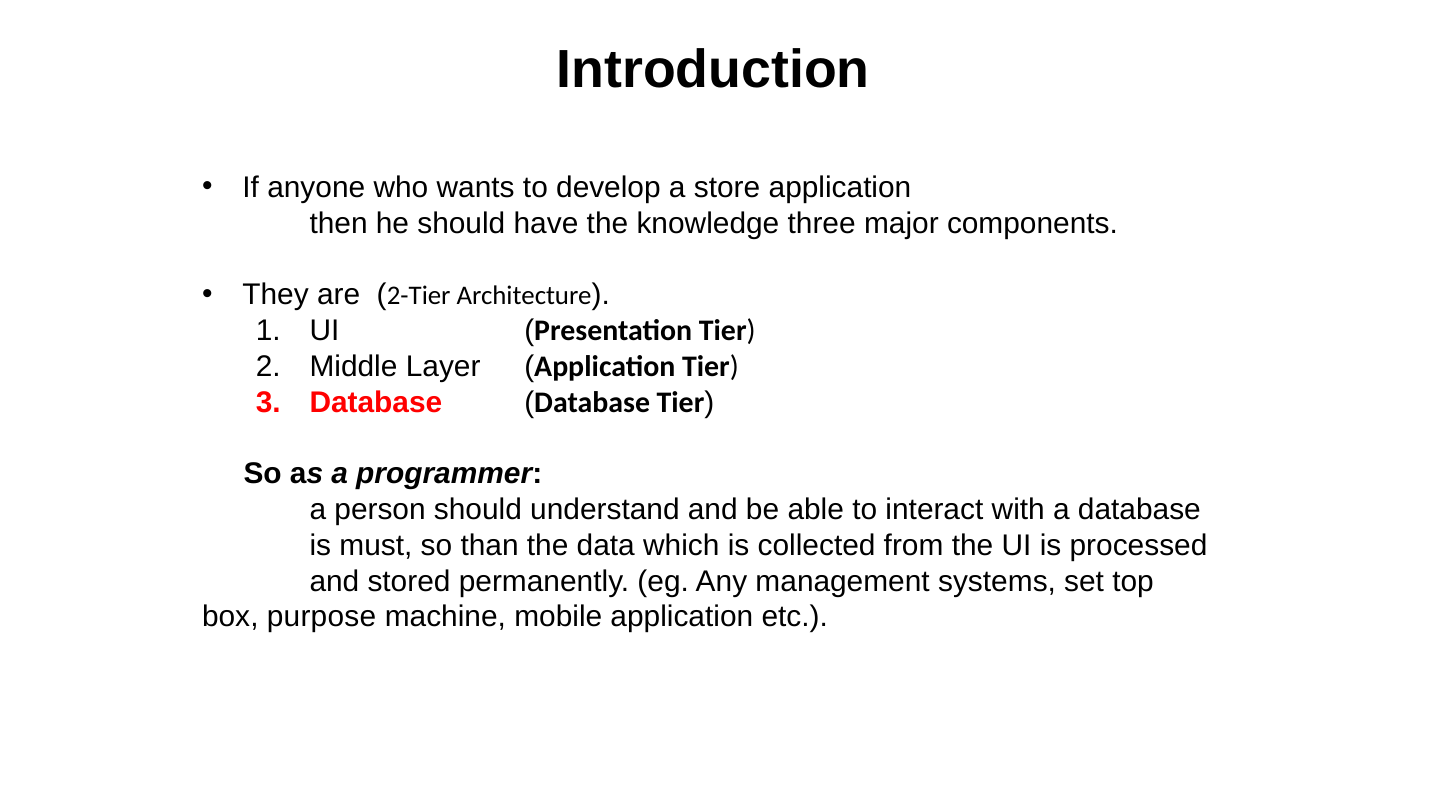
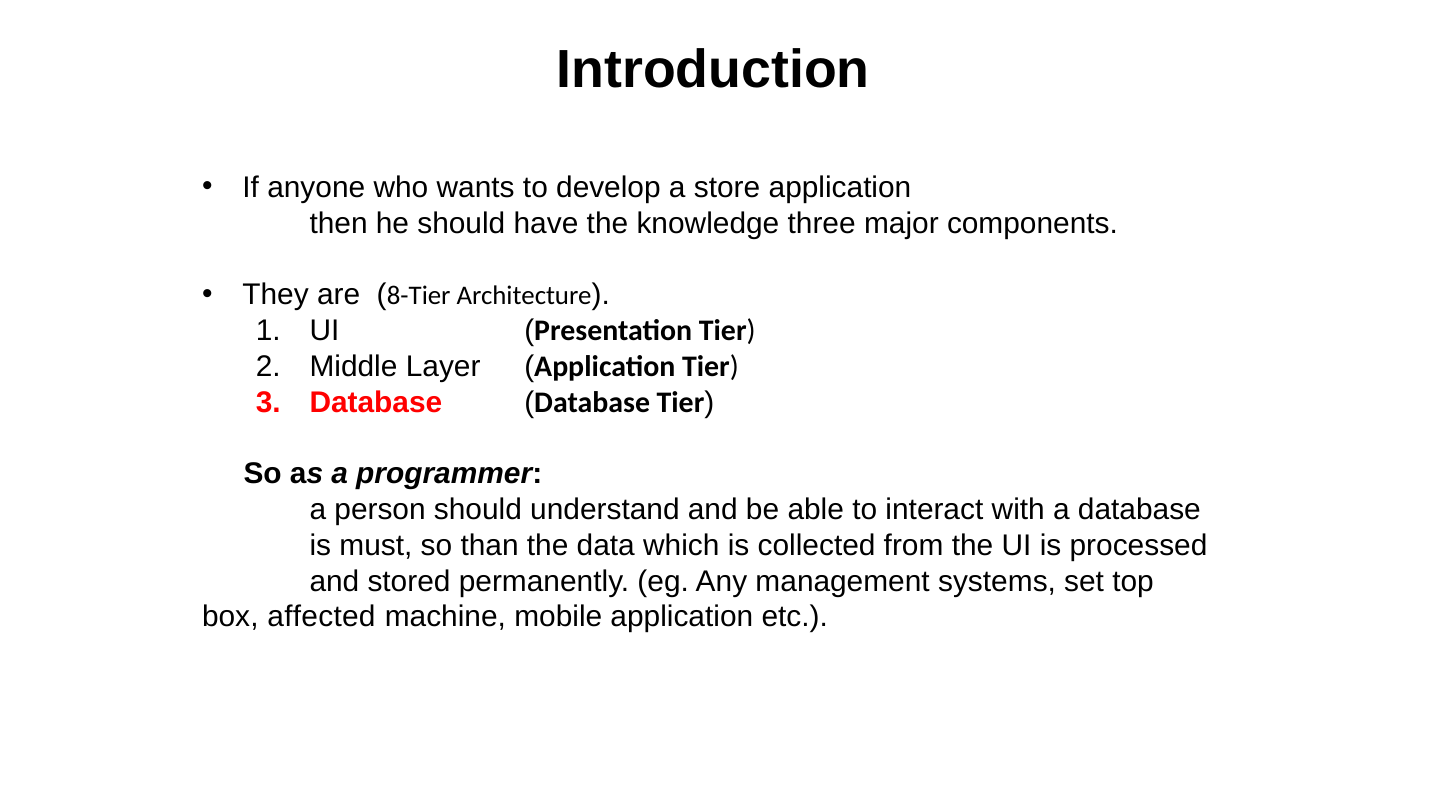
2-Tier: 2-Tier -> 8-Tier
purpose: purpose -> affected
